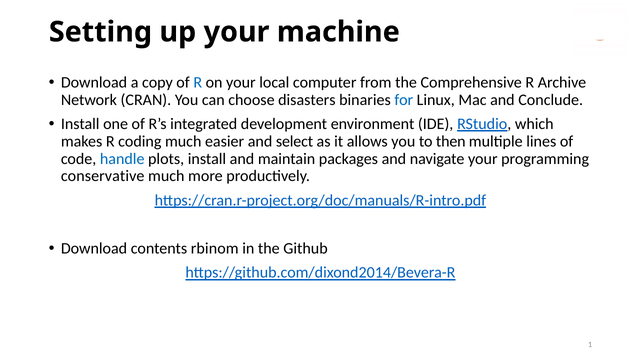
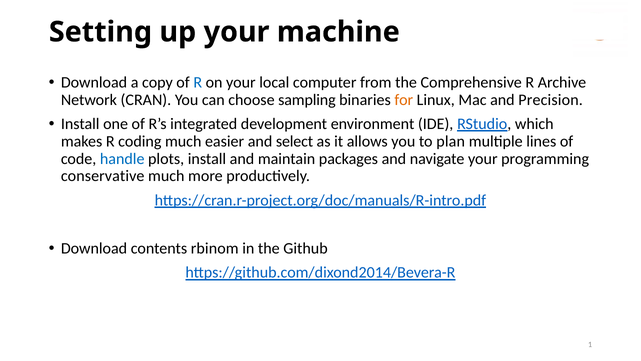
disasters: disasters -> sampling
for colour: blue -> orange
Conclude: Conclude -> Precision
then: then -> plan
